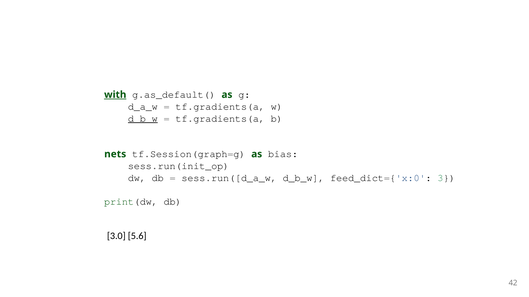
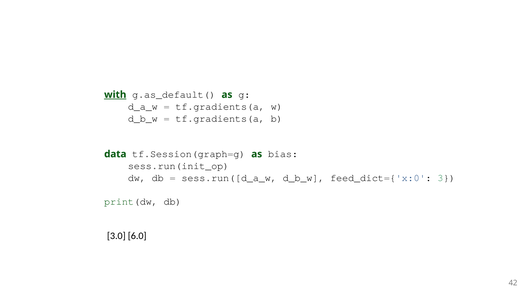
d_b_w at (143, 119) underline: present -> none
nets: nets -> data
5.6: 5.6 -> 6.0
